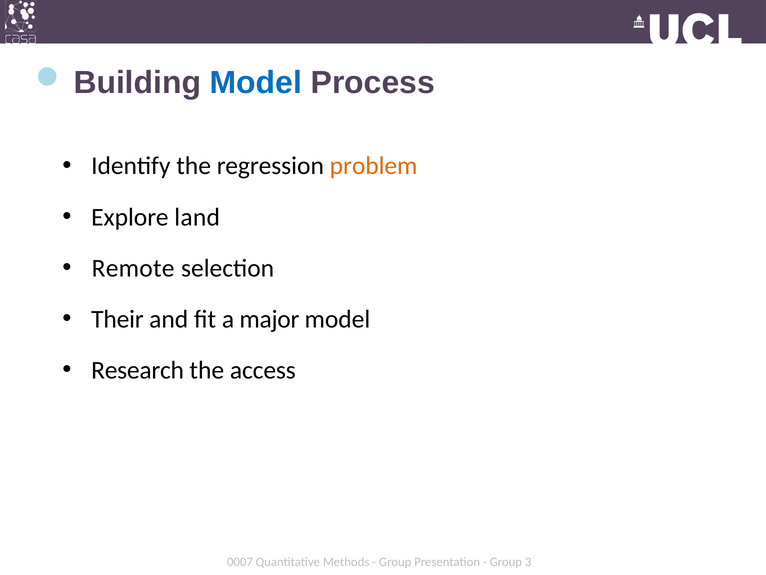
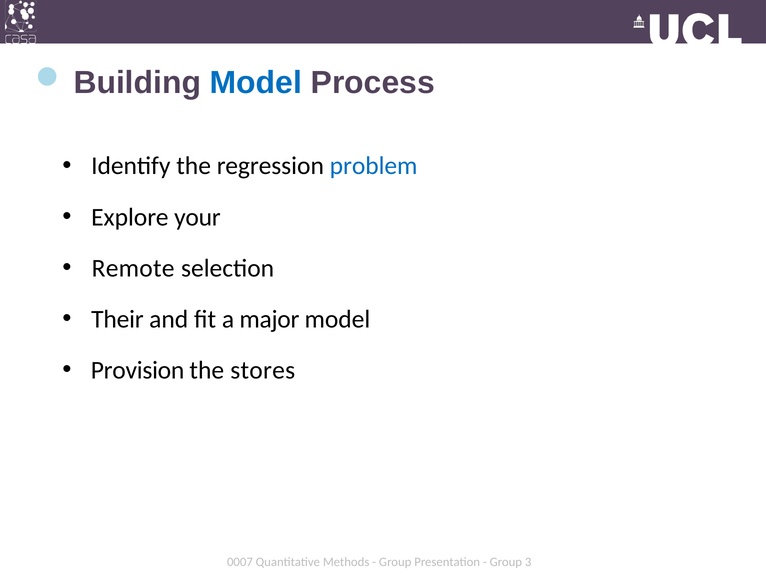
problem colour: orange -> blue
land: land -> your
Research: Research -> Provision
access: access -> stores
